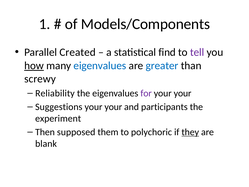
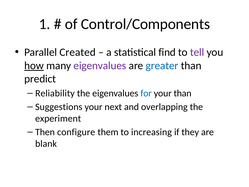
Models/Components: Models/Components -> Control/Components
eigenvalues at (100, 66) colour: blue -> purple
screwy: screwy -> predict
for colour: purple -> blue
your at (183, 93): your -> than
your at (113, 107): your -> next
participants: participants -> overlapping
supposed: supposed -> configure
polychoric: polychoric -> increasing
they underline: present -> none
